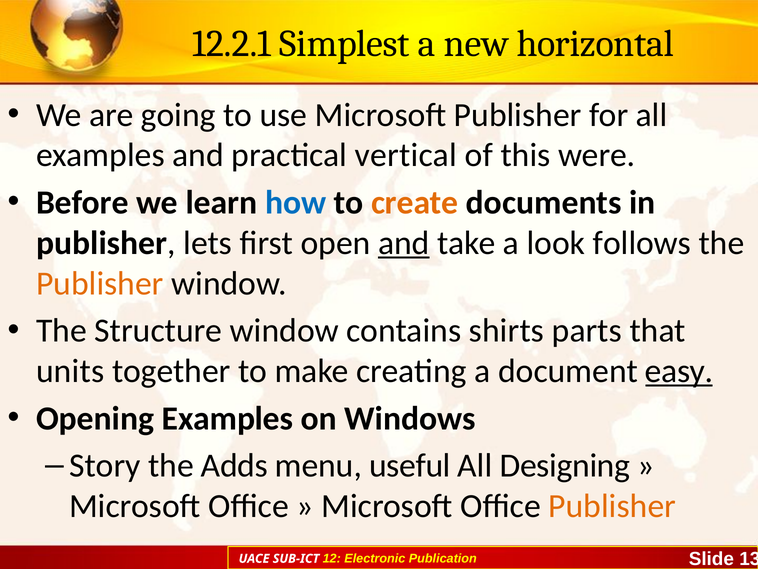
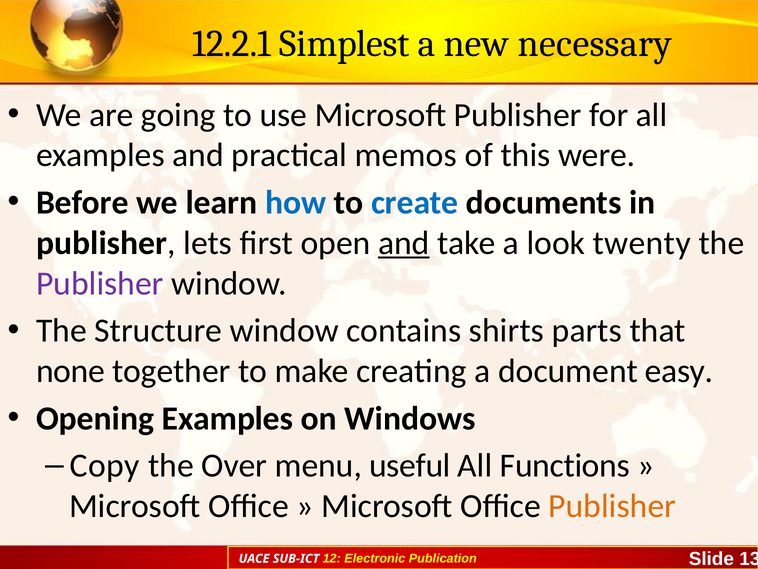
horizontal: horizontal -> necessary
vertical: vertical -> memos
create colour: orange -> blue
follows: follows -> twenty
Publisher at (100, 283) colour: orange -> purple
units: units -> none
easy underline: present -> none
Story: Story -> Copy
Adds: Adds -> Over
Designing: Designing -> Functions
